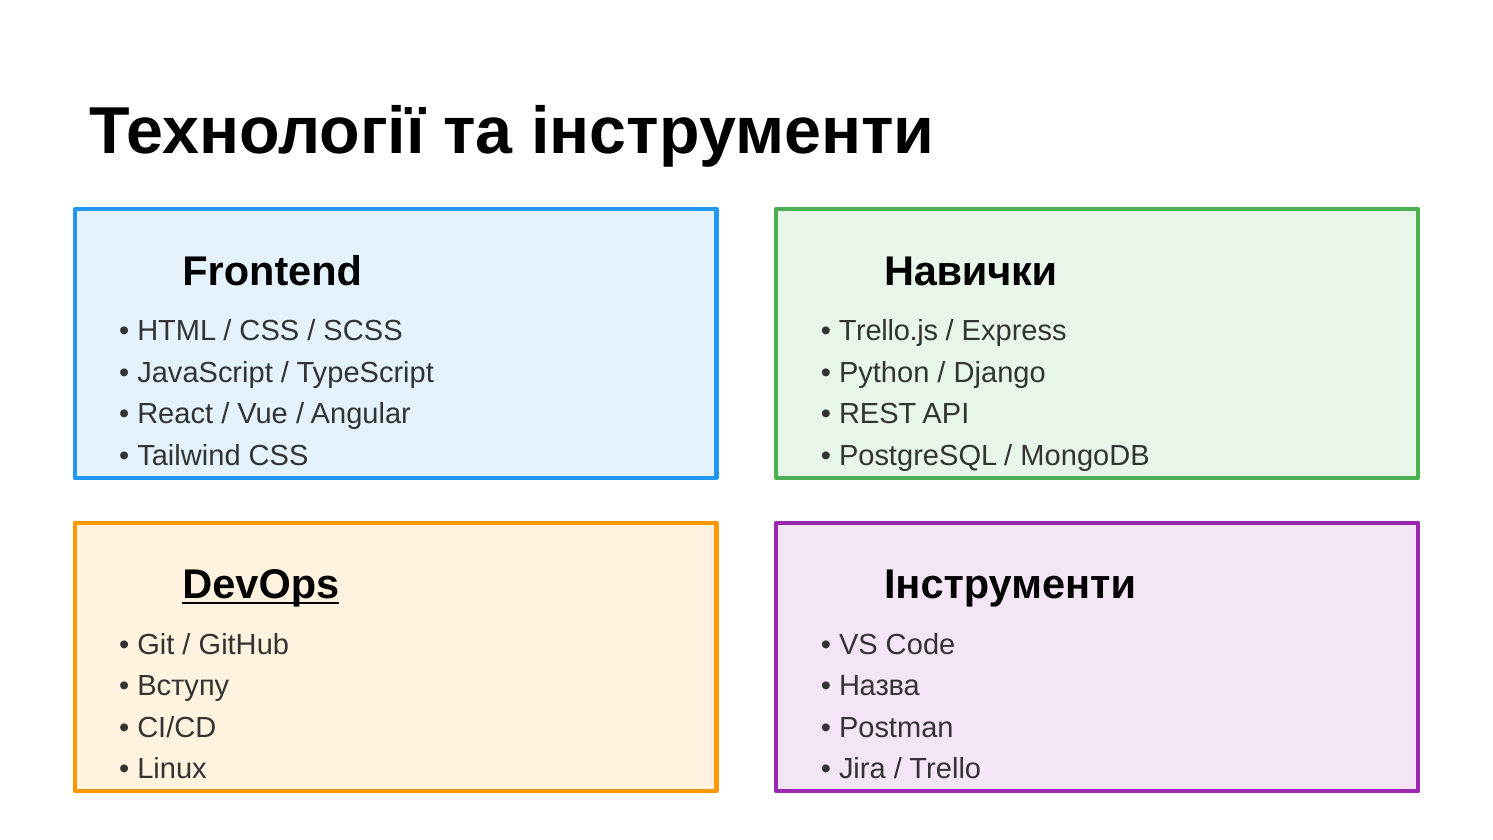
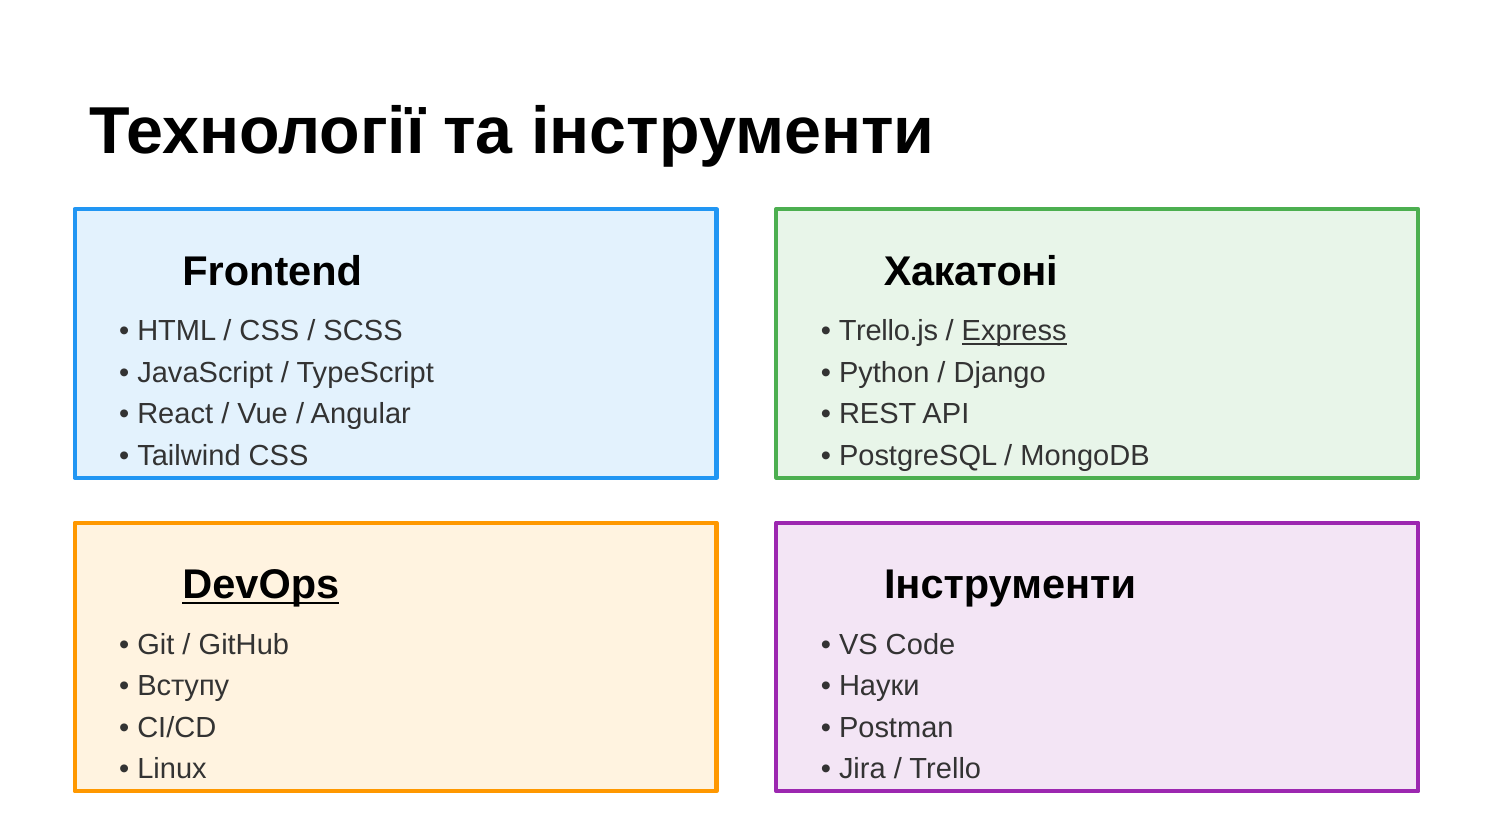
Навички: Навички -> Хакатоні
Express underline: none -> present
Назва: Назва -> Науки
